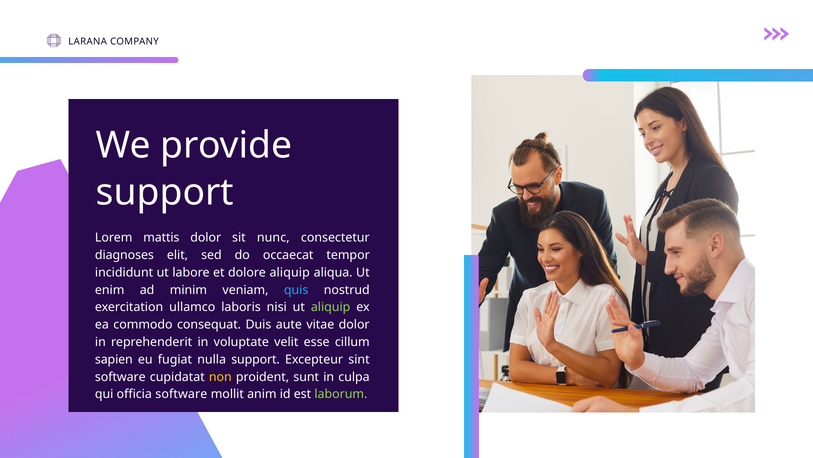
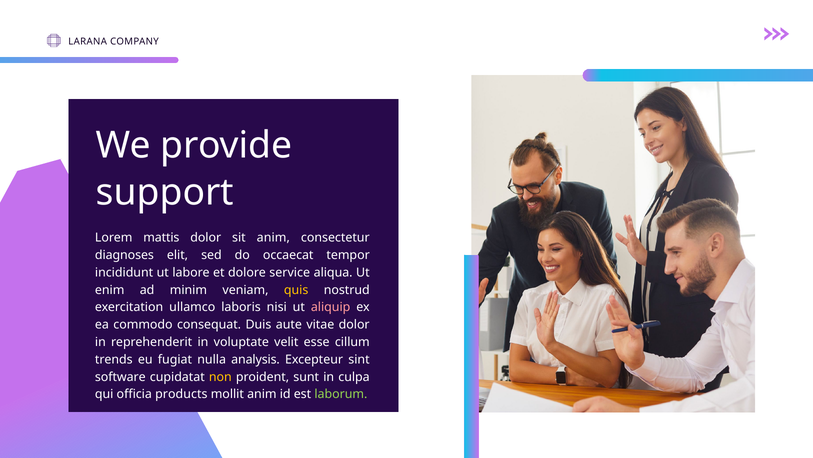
sit nunc: nunc -> anim
dolore aliquip: aliquip -> service
quis colour: light blue -> yellow
aliquip at (331, 307) colour: light green -> pink
sapien: sapien -> trends
nulla support: support -> analysis
officia software: software -> products
